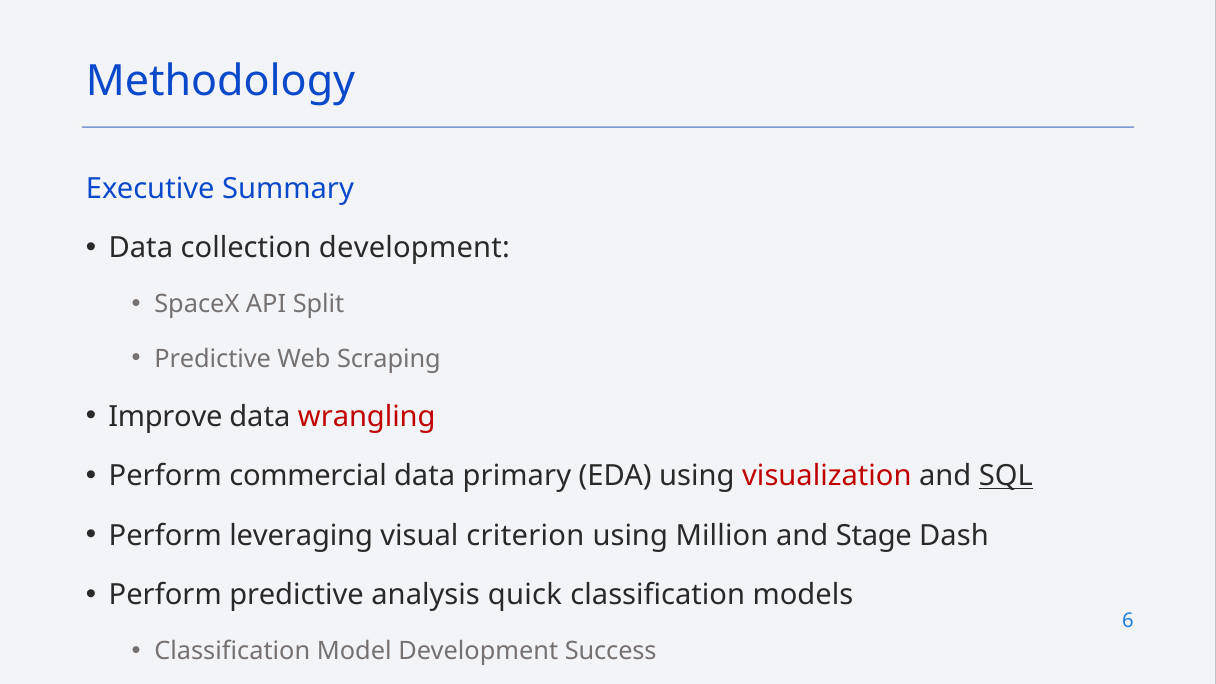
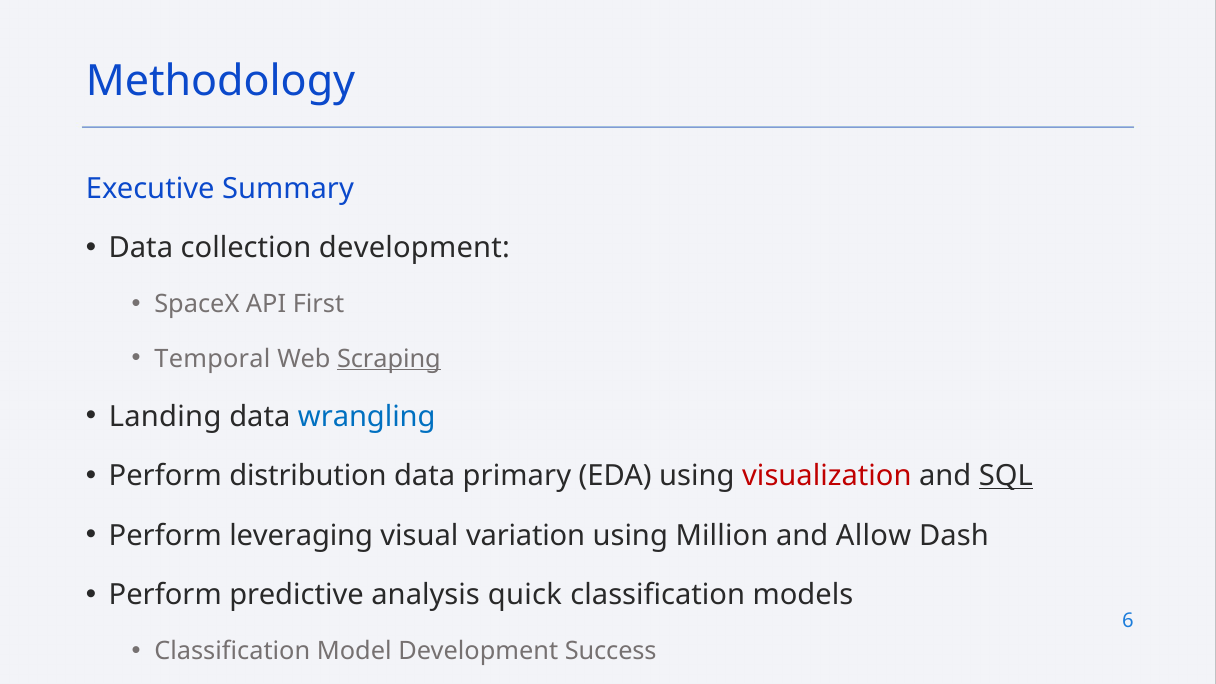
Split: Split -> First
Predictive at (213, 359): Predictive -> Temporal
Scraping underline: none -> present
Improve: Improve -> Landing
wrangling colour: red -> blue
commercial: commercial -> distribution
criterion: criterion -> variation
Stage: Stage -> Allow
